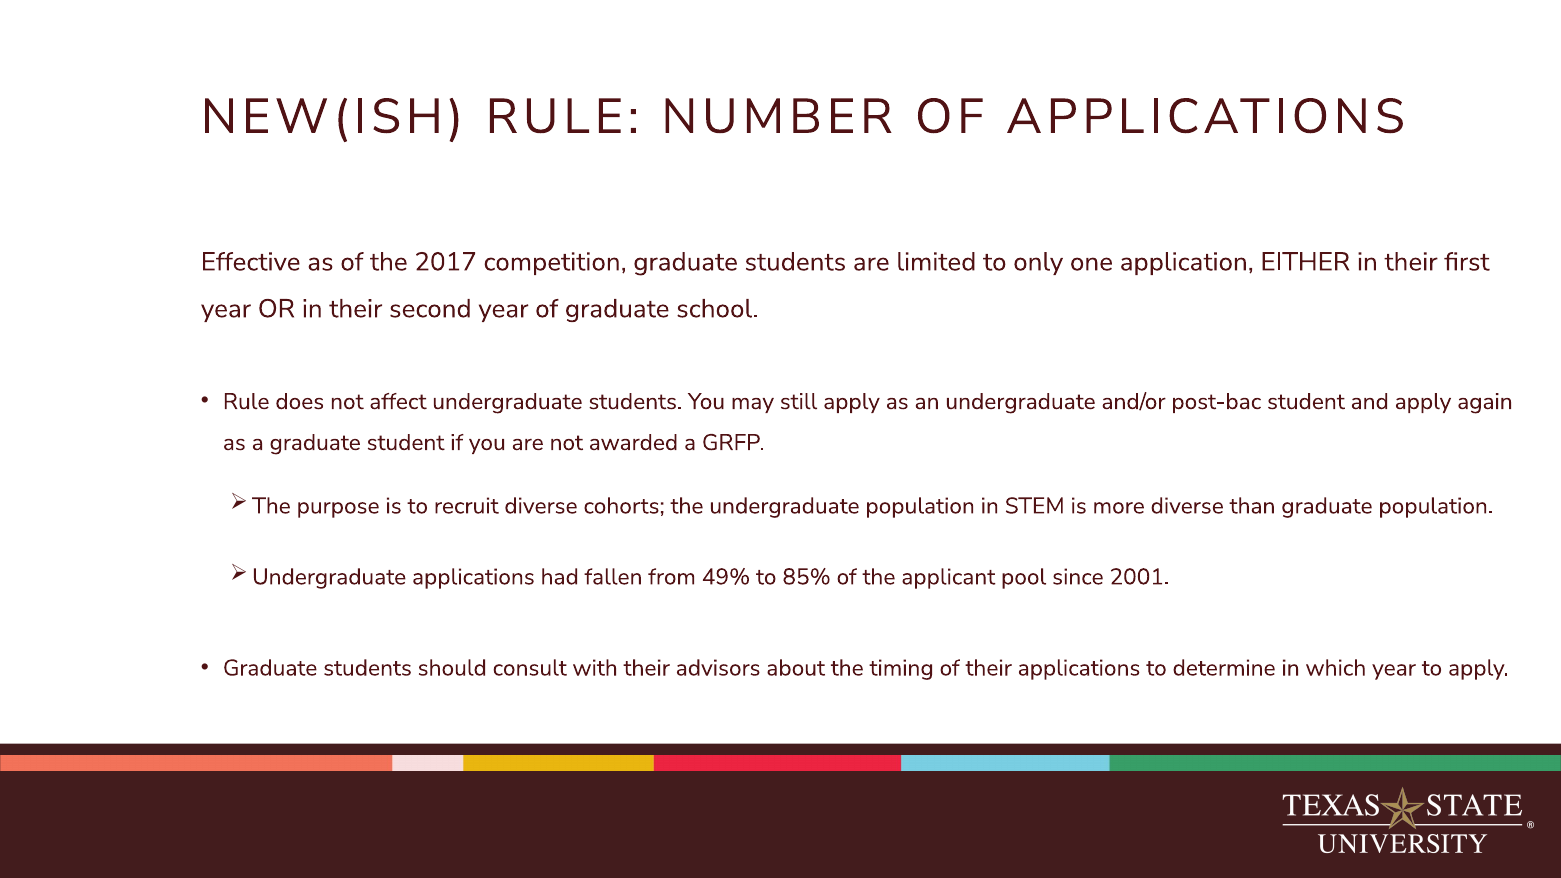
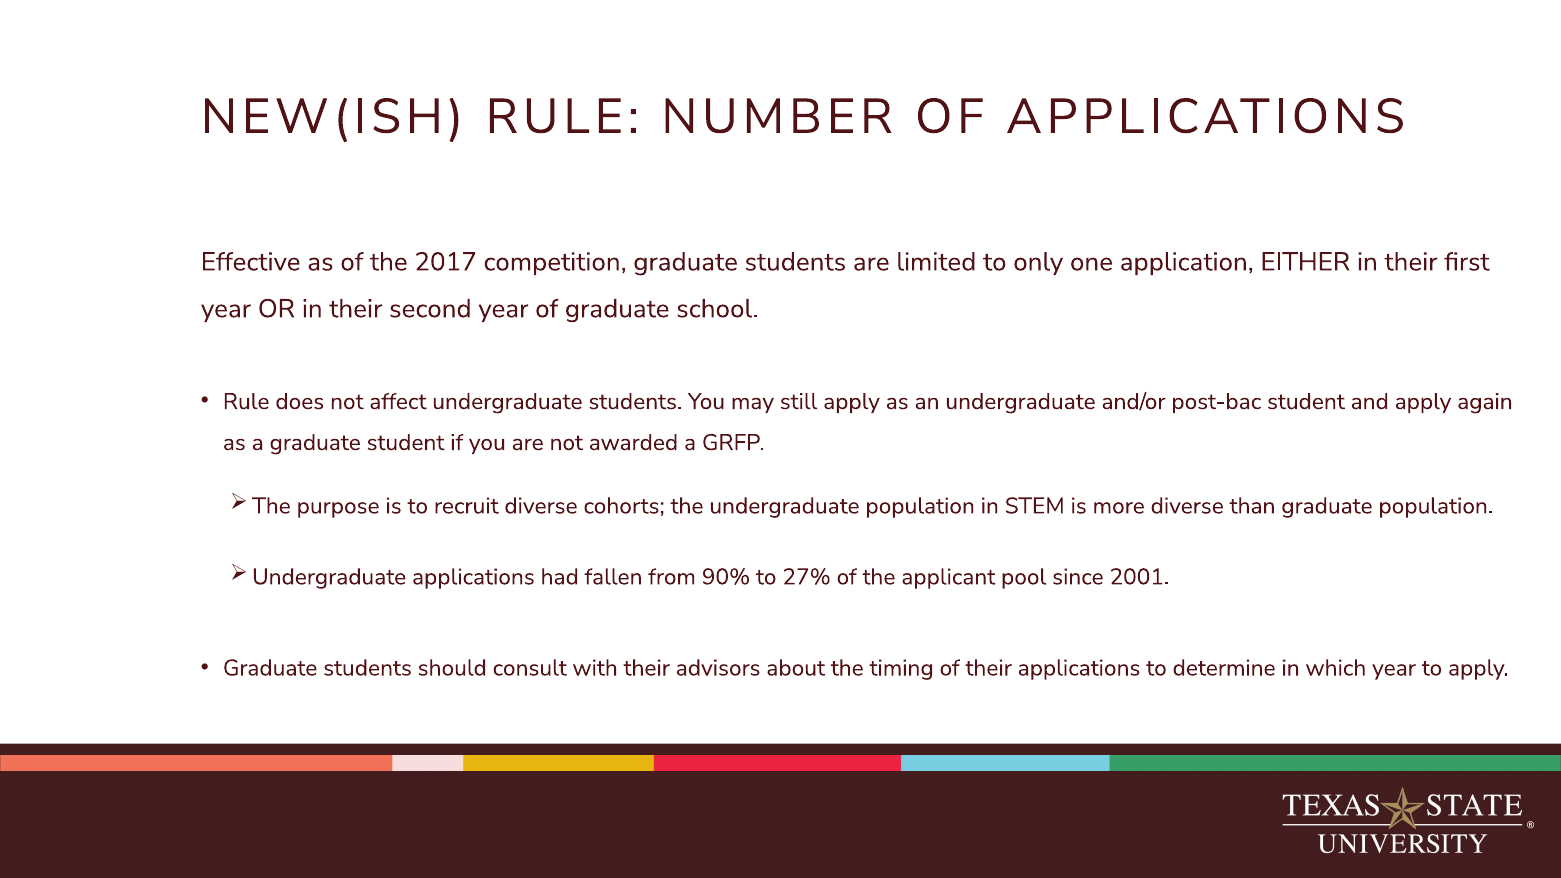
49%: 49% -> 90%
85%: 85% -> 27%
